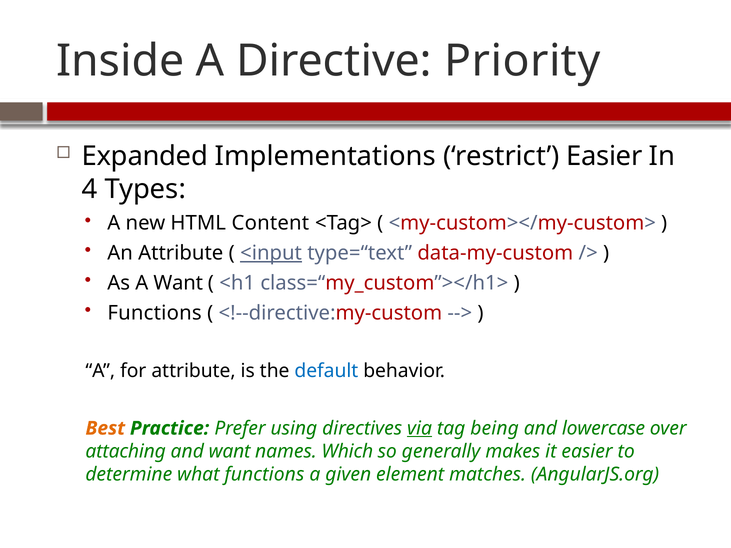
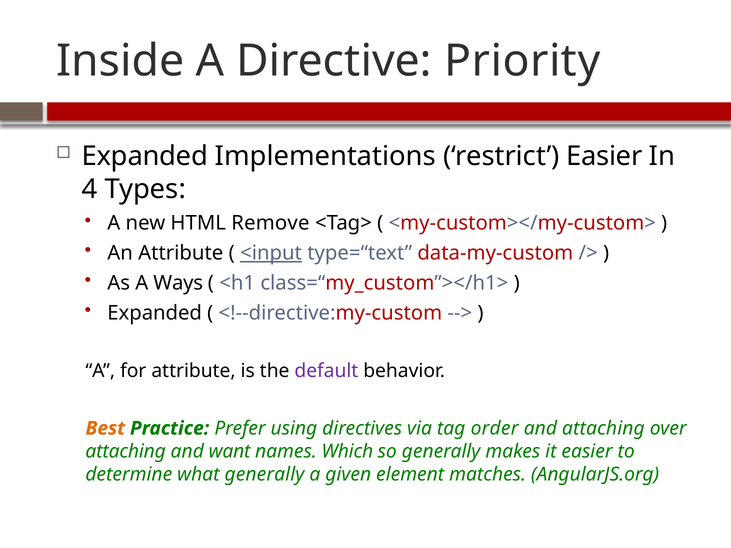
Content: Content -> Remove
A Want: Want -> Ways
Functions at (155, 313): Functions -> Expanded
default colour: blue -> purple
via underline: present -> none
being: being -> order
and lowercase: lowercase -> attaching
what functions: functions -> generally
